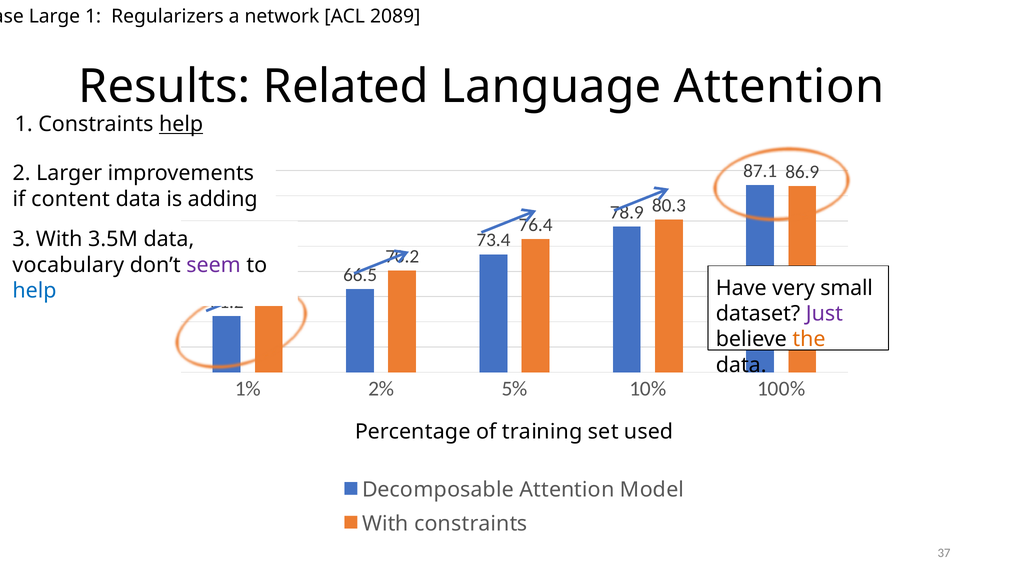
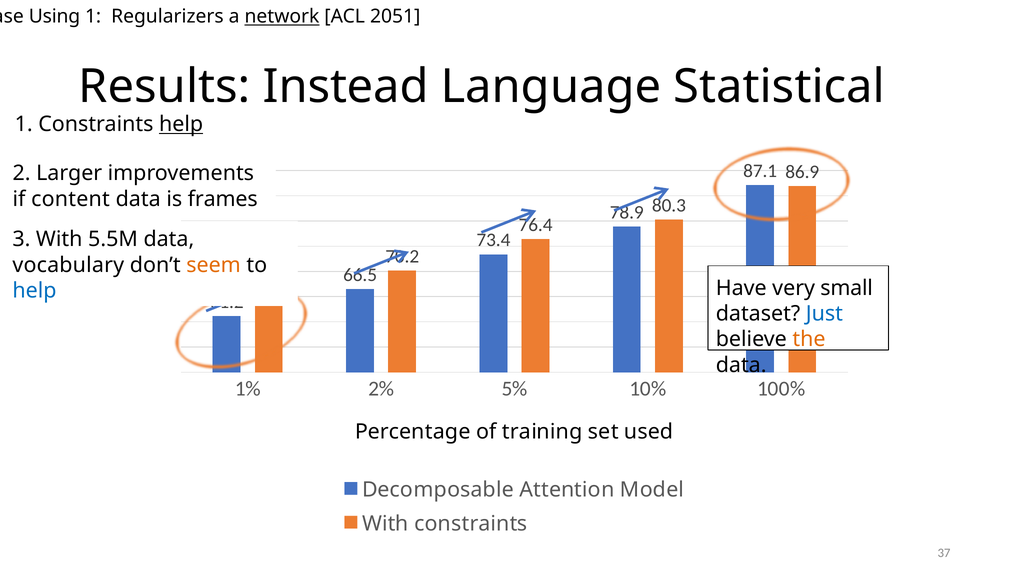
Large: Large -> Using
network underline: none -> present
2089: 2089 -> 2051
Related: Related -> Instead
Language Attention: Attention -> Statistical
adding: adding -> frames
3.5M: 3.5M -> 5.5M
seem colour: purple -> orange
Just colour: purple -> blue
